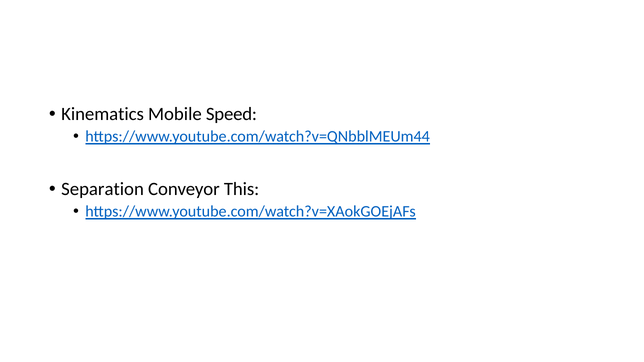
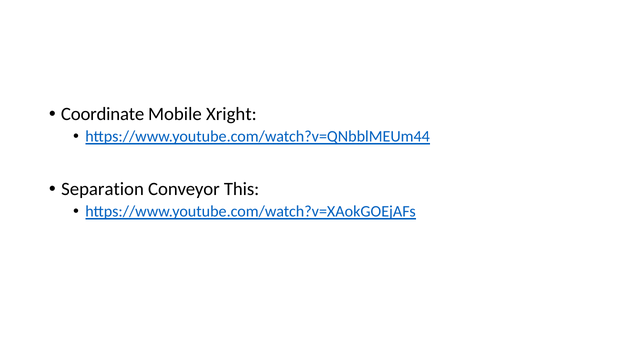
Kinematics: Kinematics -> Coordinate
Speed: Speed -> Xright
